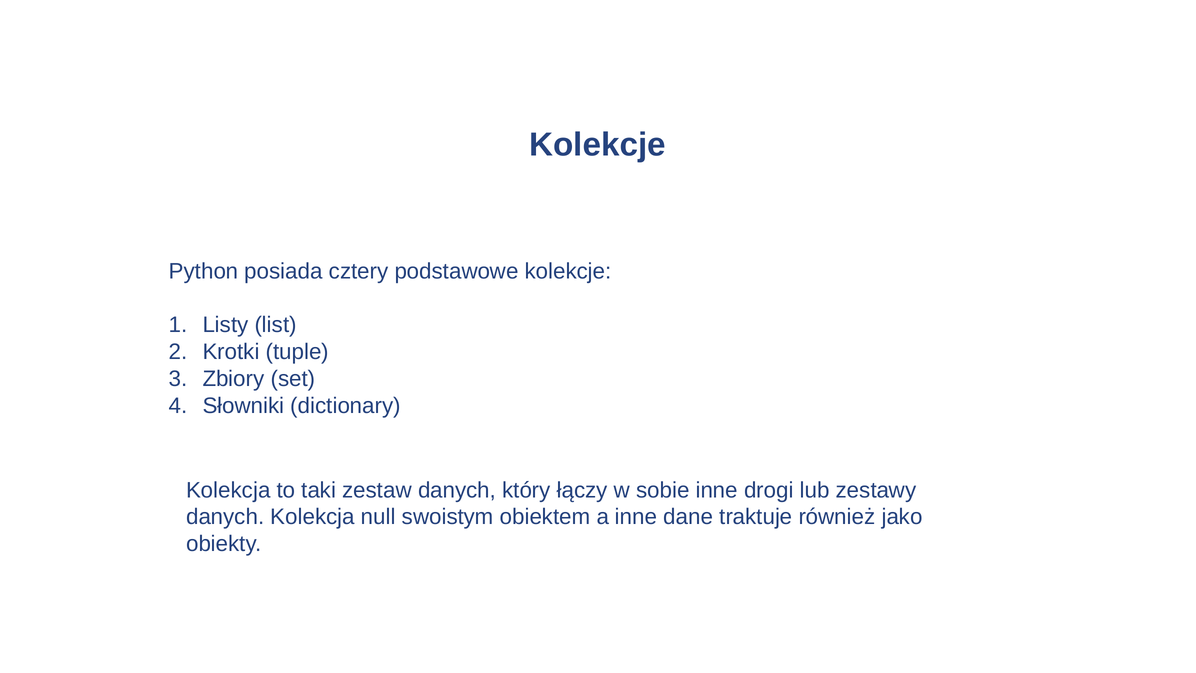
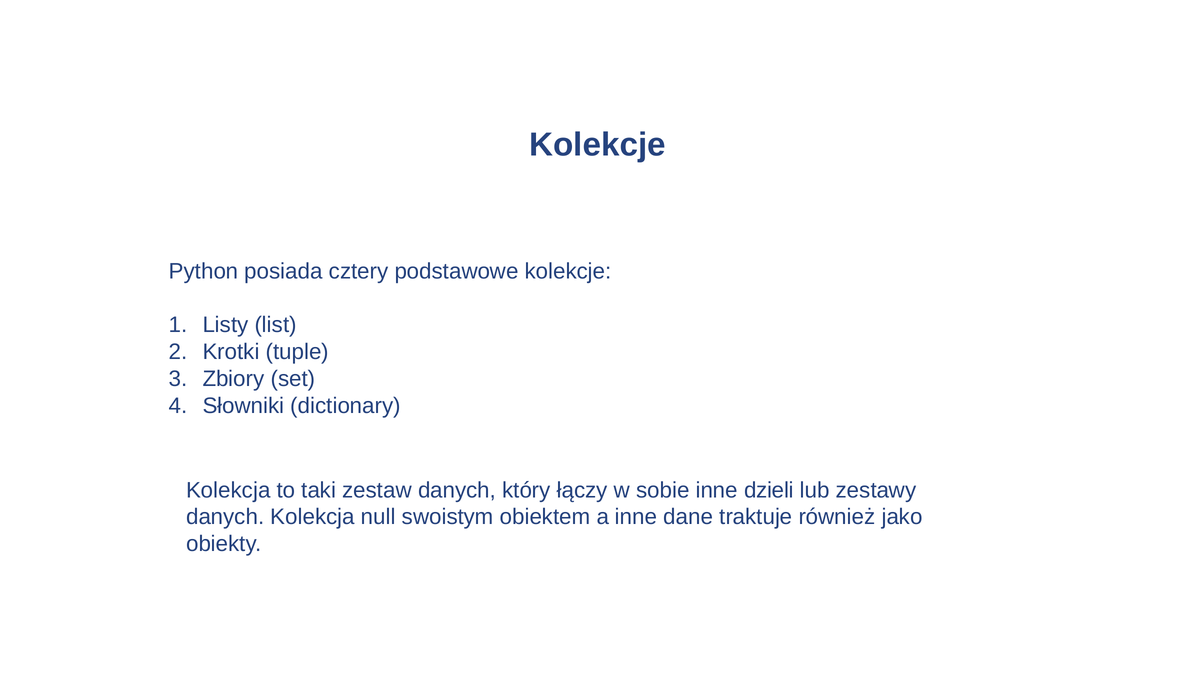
drogi: drogi -> dzieli
